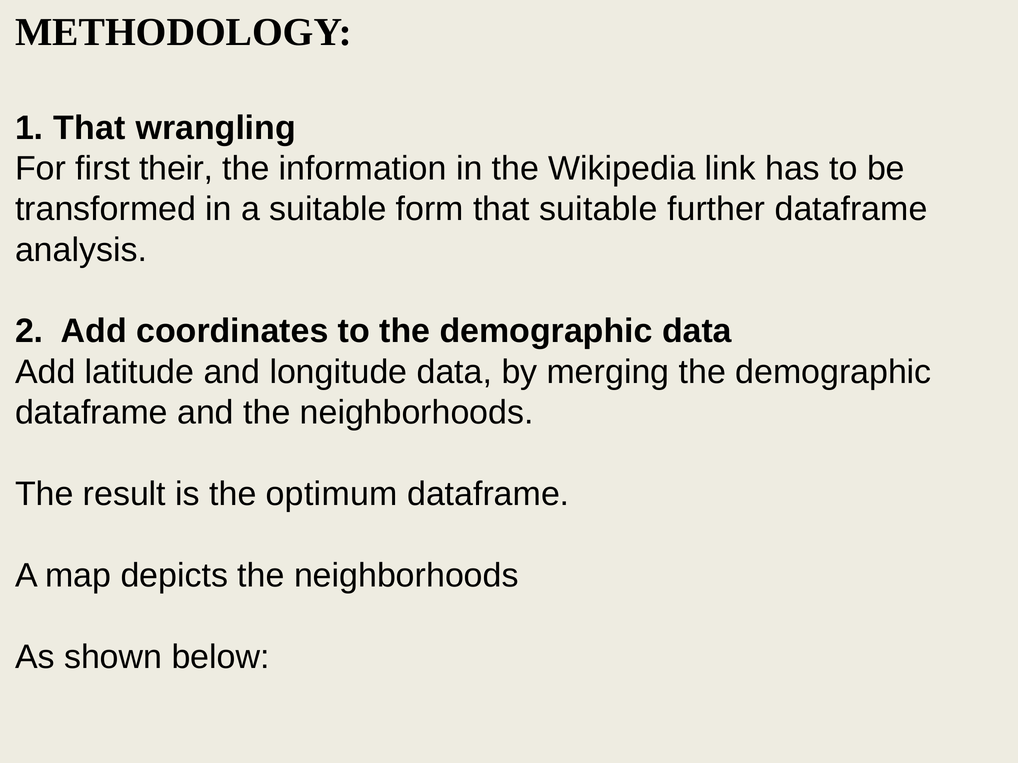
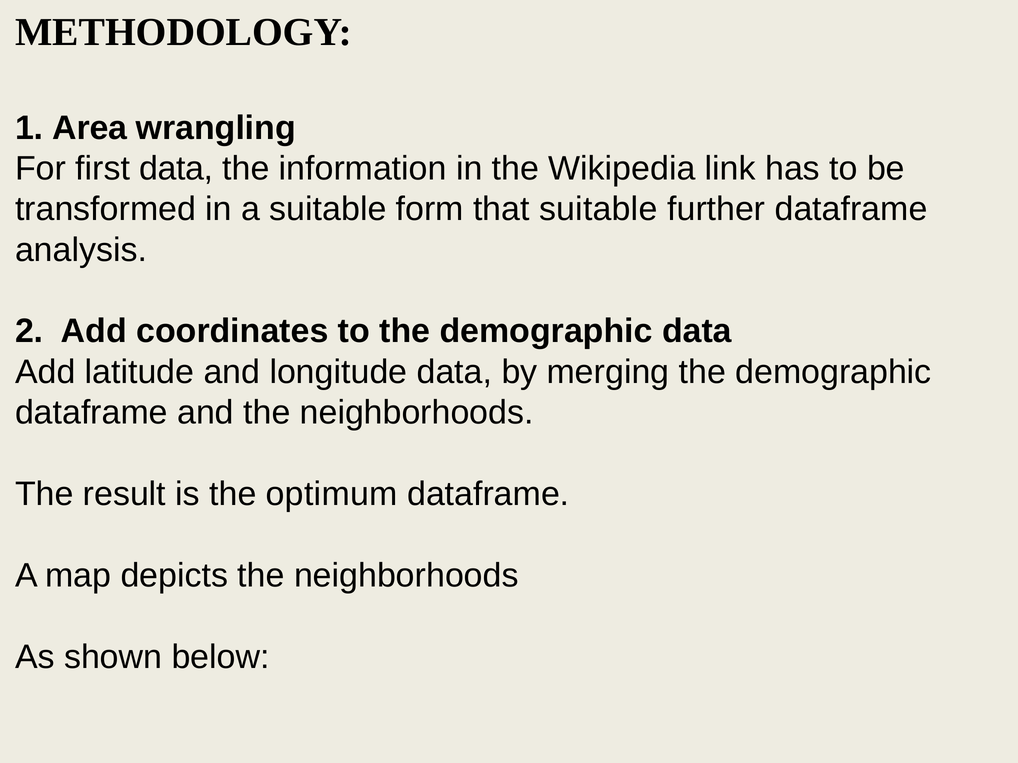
1 That: That -> Area
first their: their -> data
